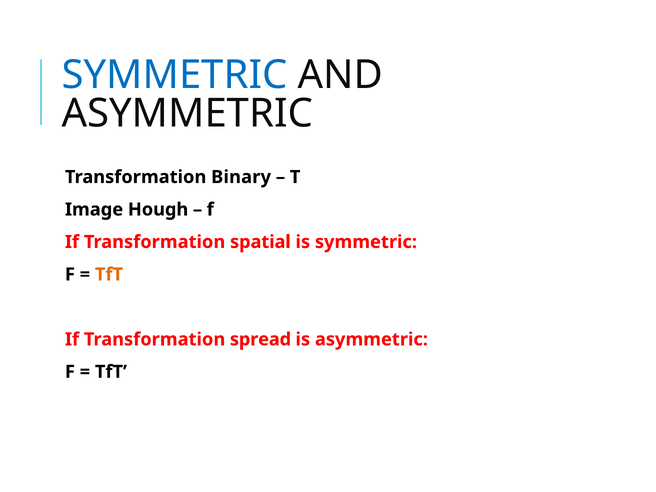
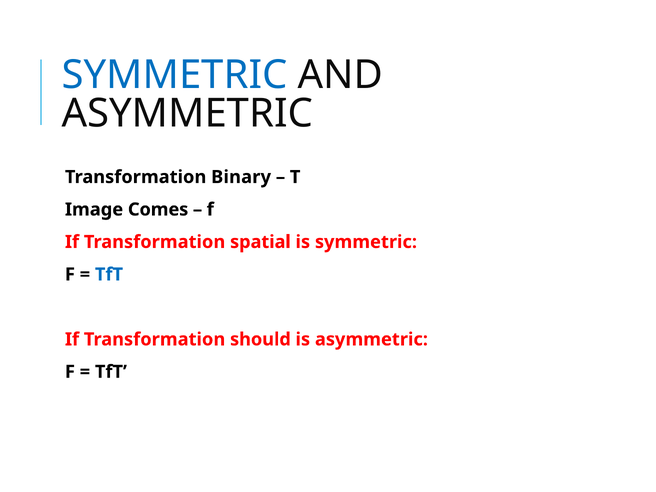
Hough: Hough -> Comes
TfT at (109, 274) colour: orange -> blue
spread: spread -> should
